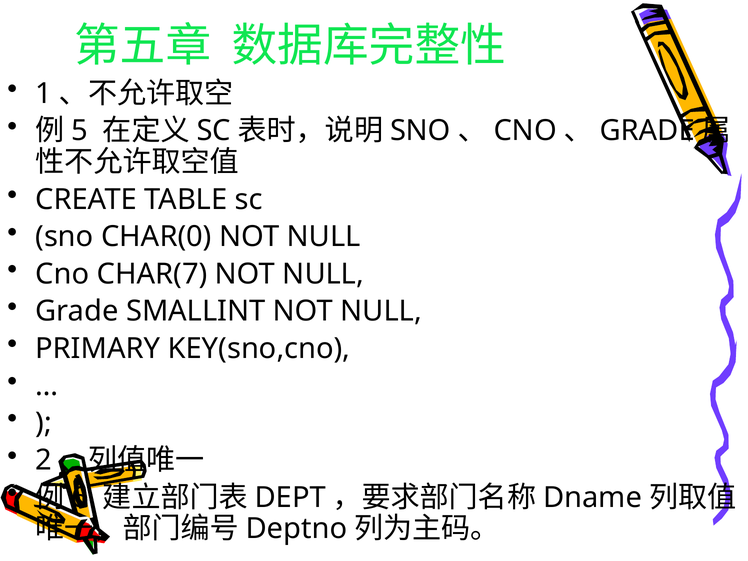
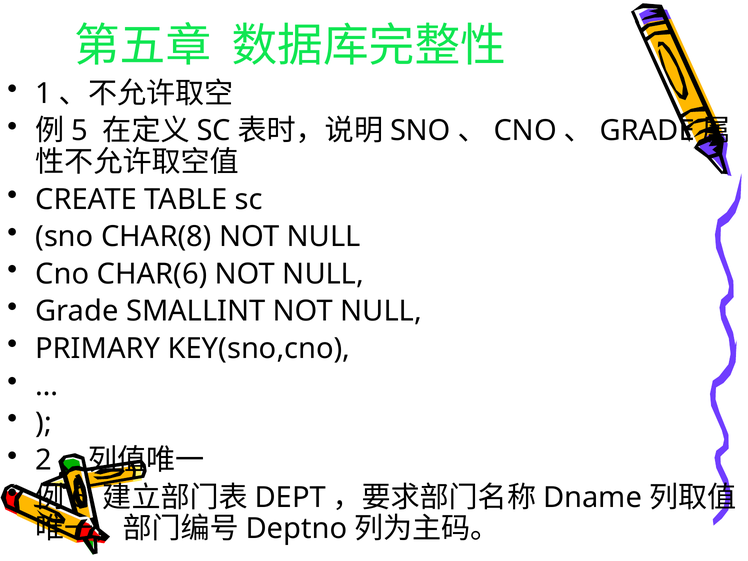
CHAR(0: CHAR(0 -> CHAR(8
CHAR(7: CHAR(7 -> CHAR(6
